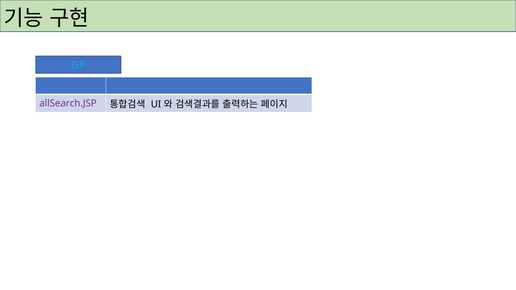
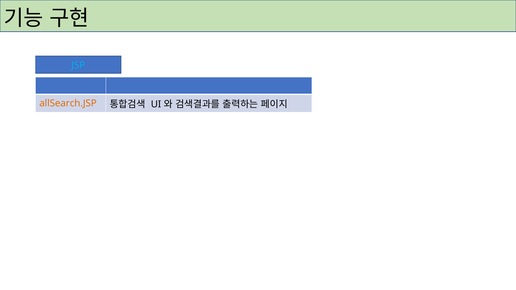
allSearch.JSP colour: purple -> orange
